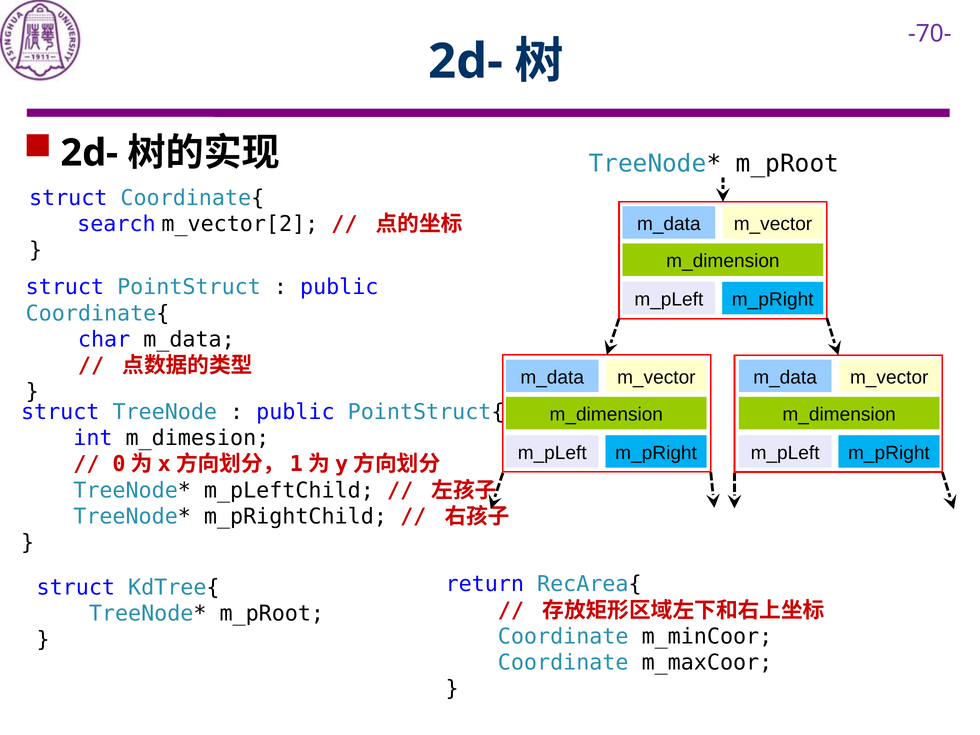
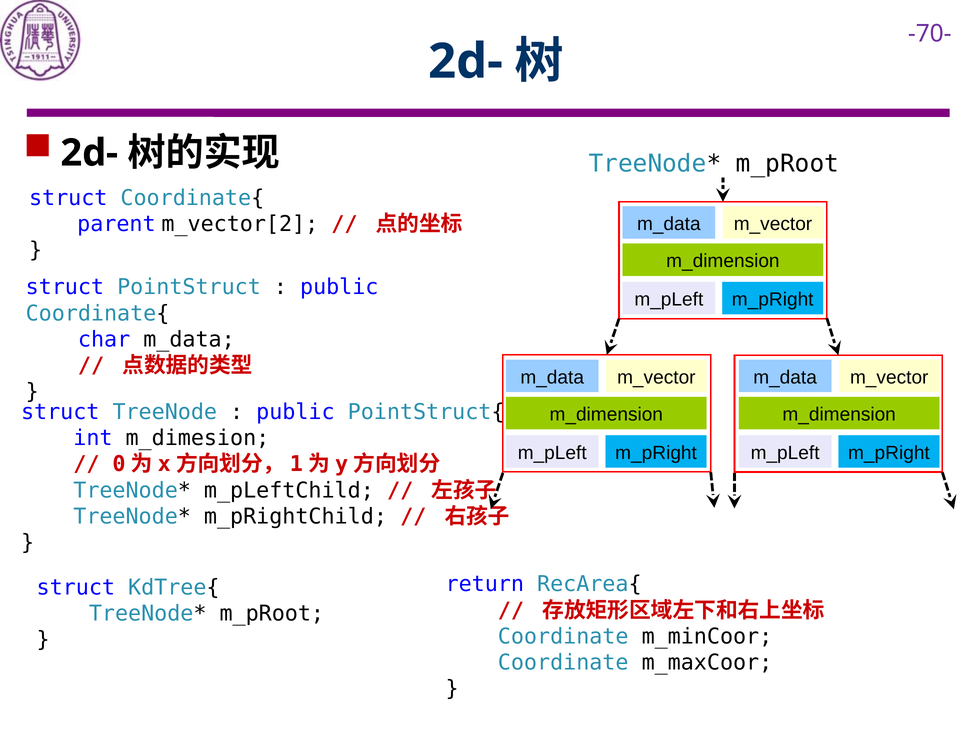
search: search -> parent
